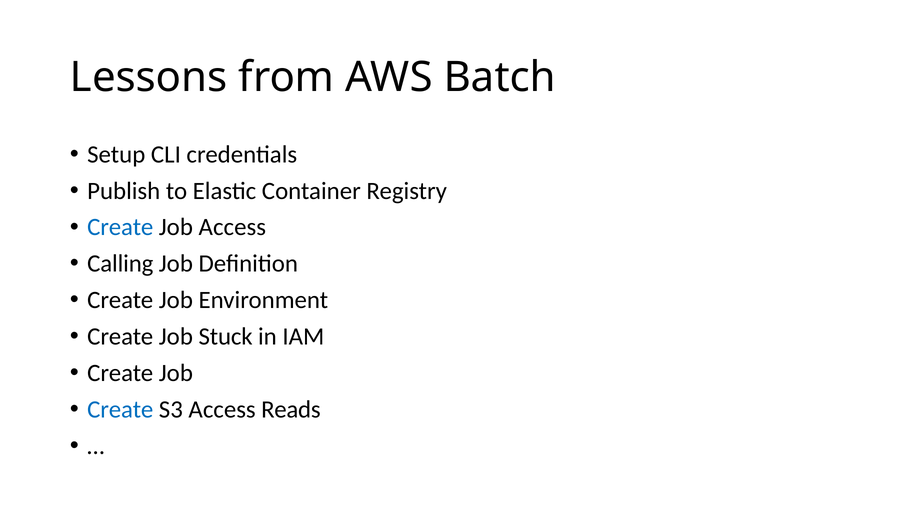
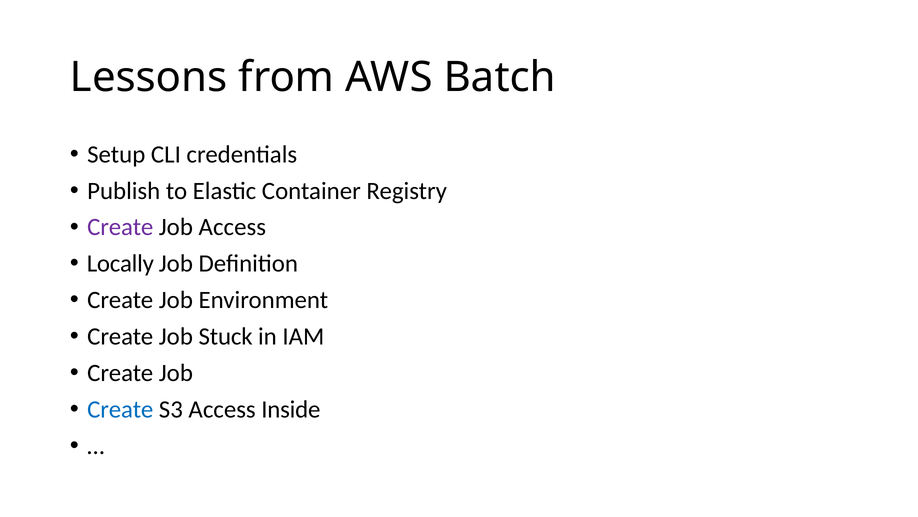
Create at (120, 227) colour: blue -> purple
Calling: Calling -> Locally
Reads: Reads -> Inside
